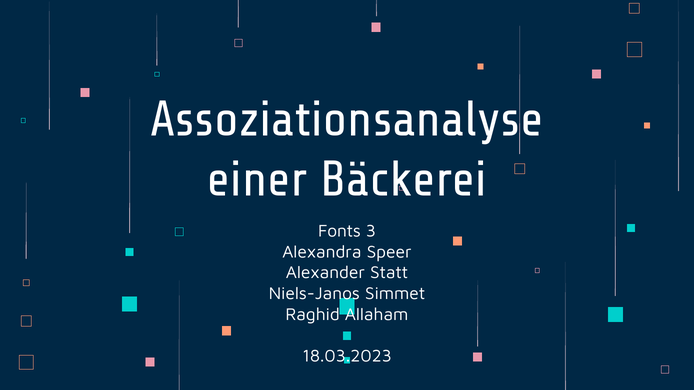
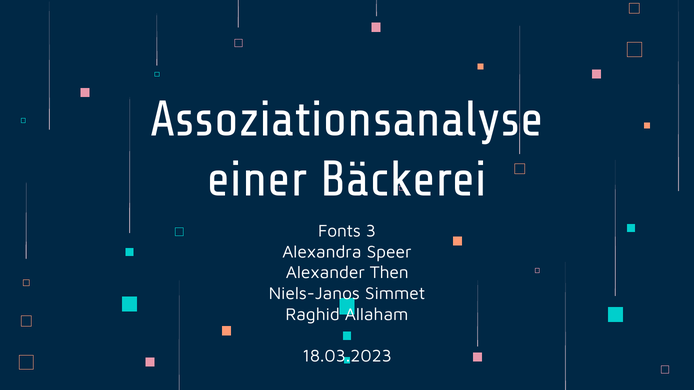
Statt: Statt -> Then
